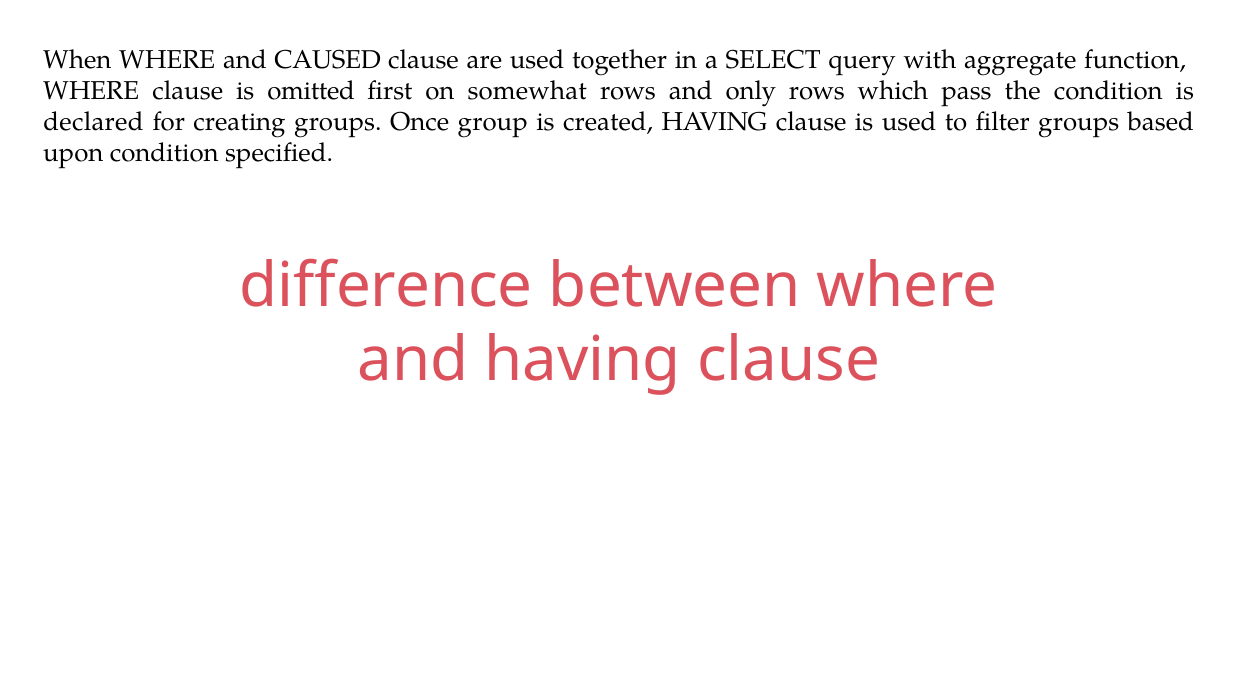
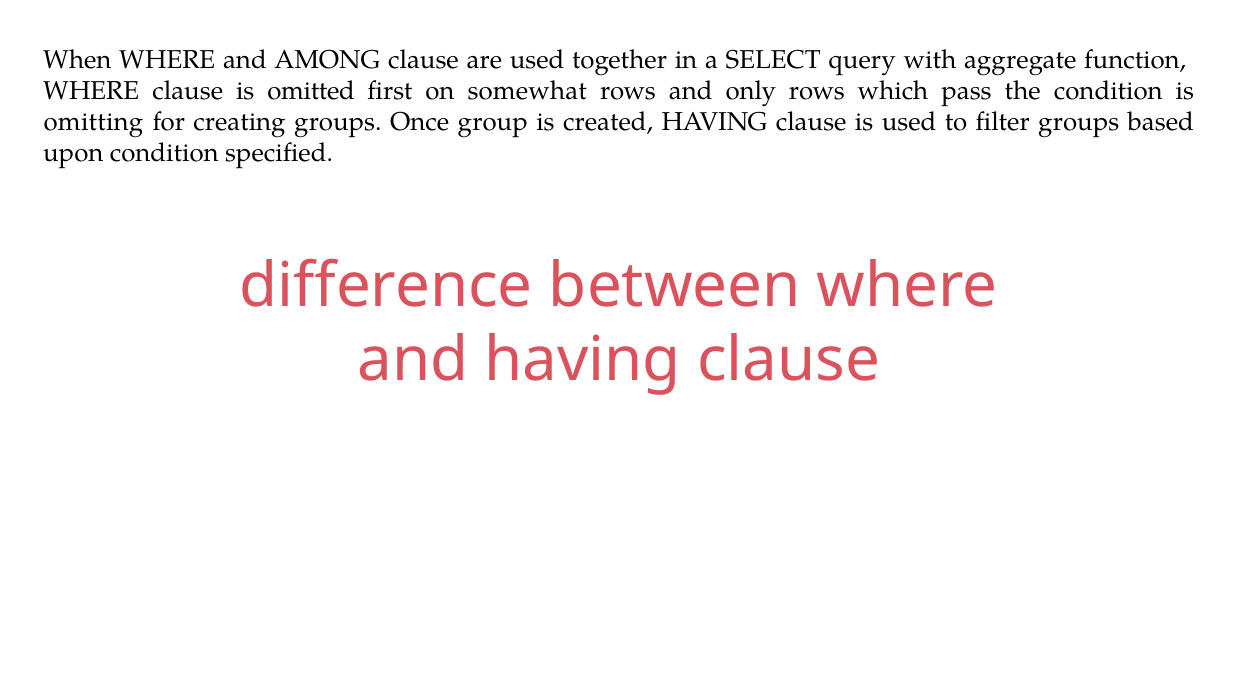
CAUSED: CAUSED -> AMONG
declared: declared -> omitting
